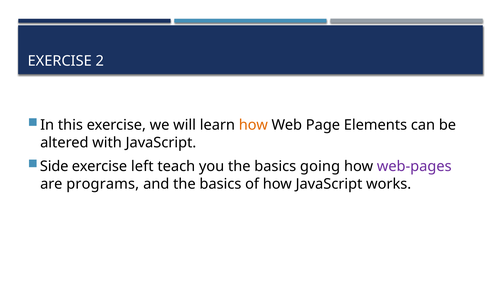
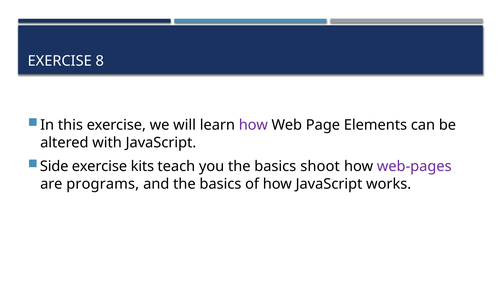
2: 2 -> 8
how at (253, 125) colour: orange -> purple
left: left -> kits
going: going -> shoot
